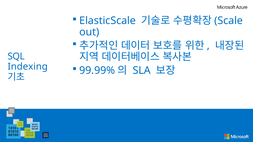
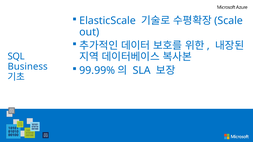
Indexing: Indexing -> Business
